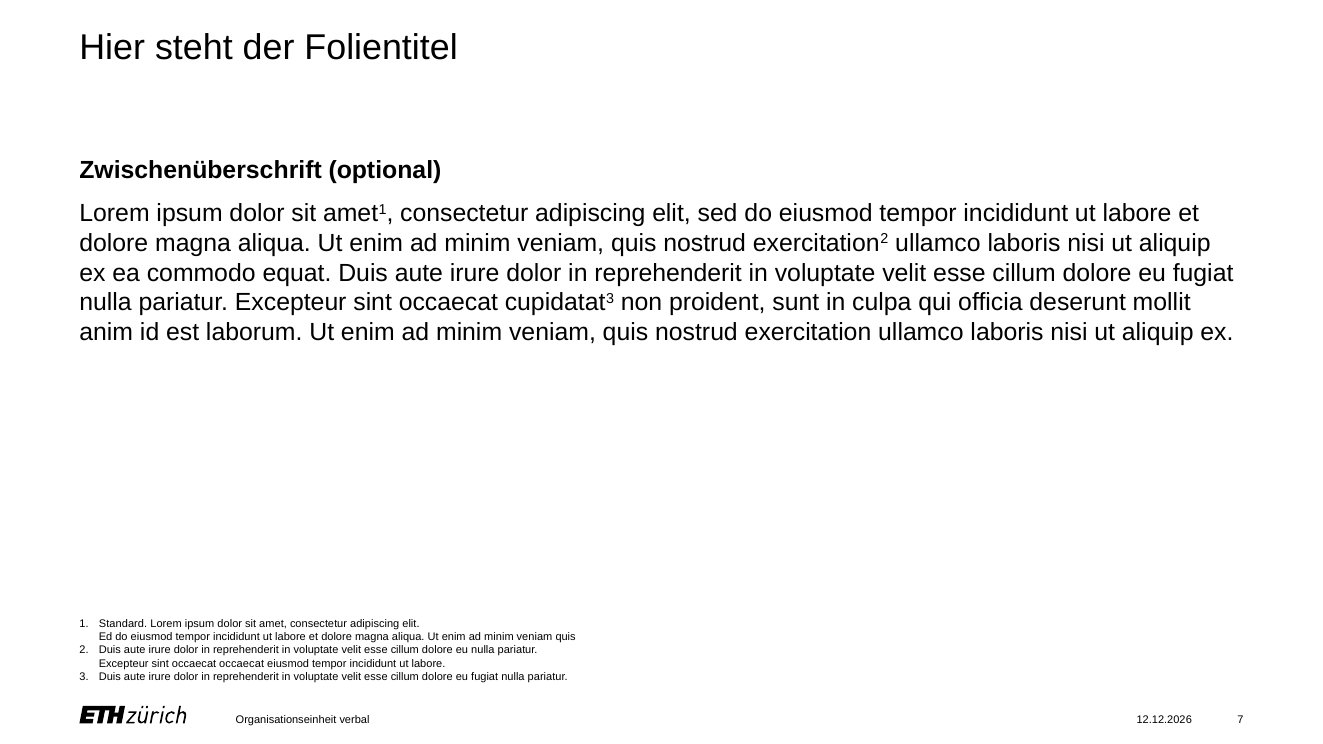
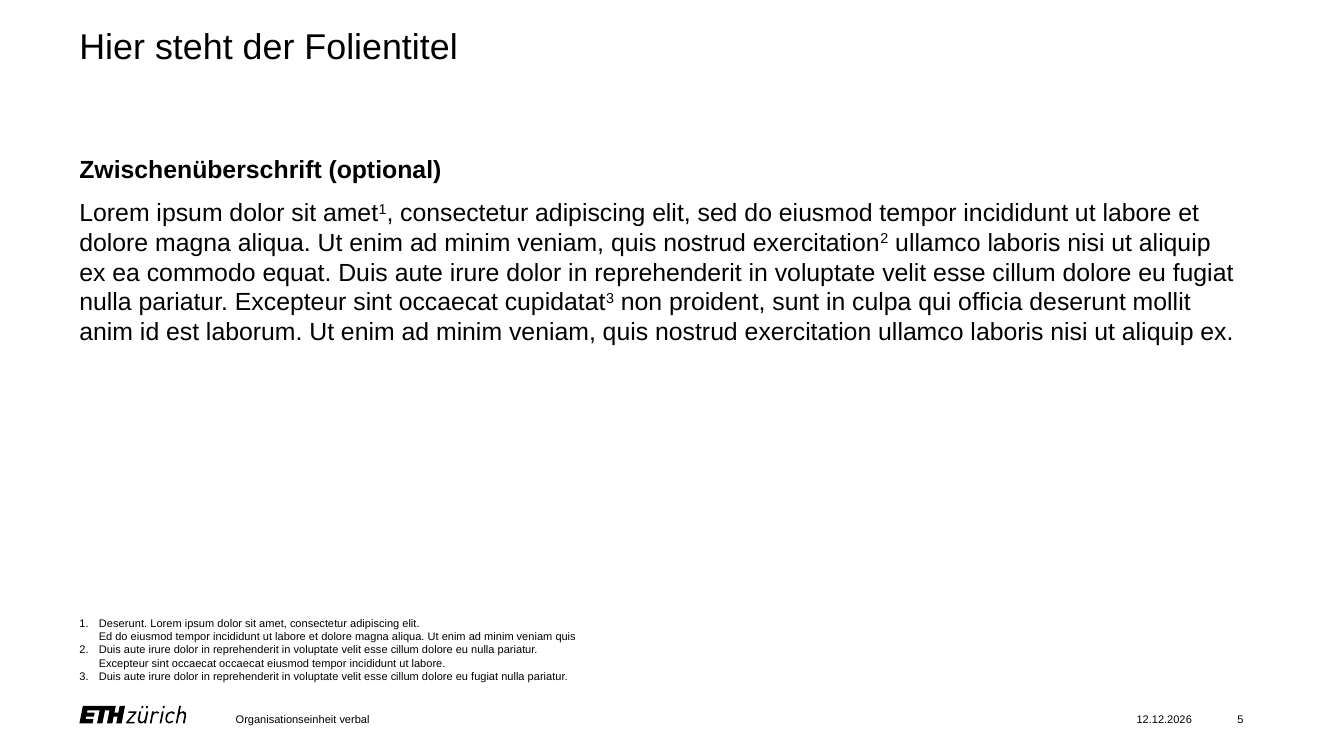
Standard at (123, 624): Standard -> Deserunt
7: 7 -> 5
